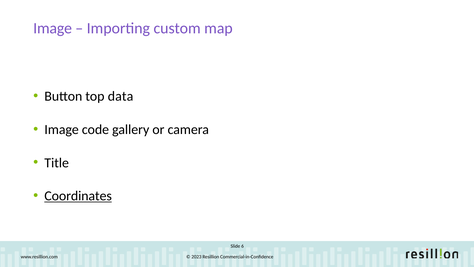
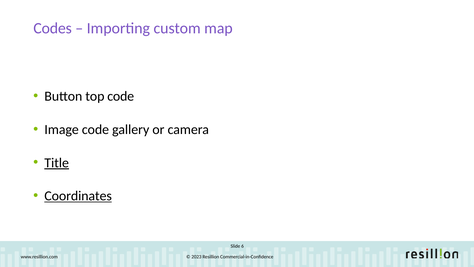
Image at (53, 28): Image -> Codes
top data: data -> code
Title underline: none -> present
